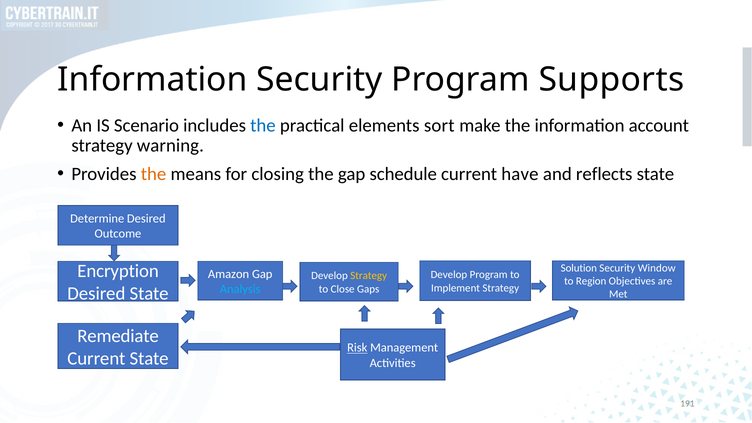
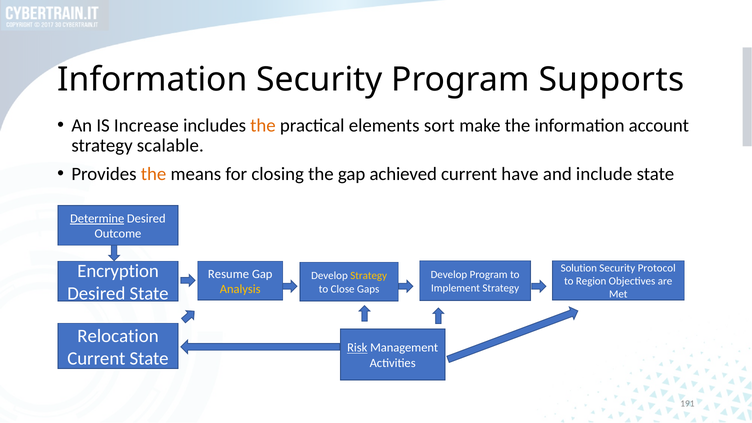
Scenario: Scenario -> Increase
the at (263, 125) colour: blue -> orange
warning: warning -> scalable
schedule: schedule -> achieved
reflects: reflects -> include
Determine underline: none -> present
Window: Window -> Protocol
Amazon: Amazon -> Resume
Analysis colour: light blue -> yellow
Remediate: Remediate -> Relocation
